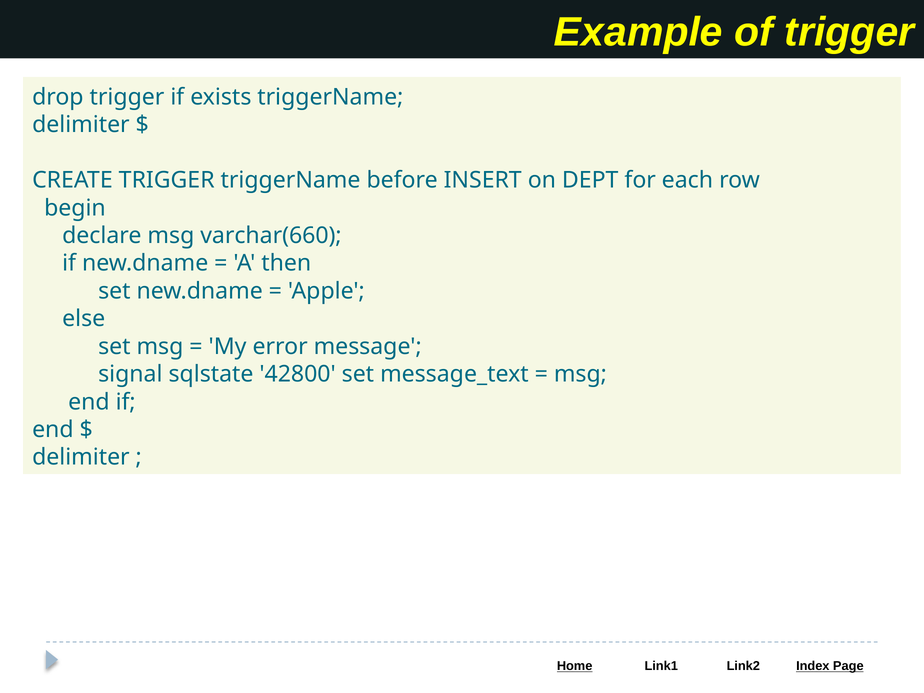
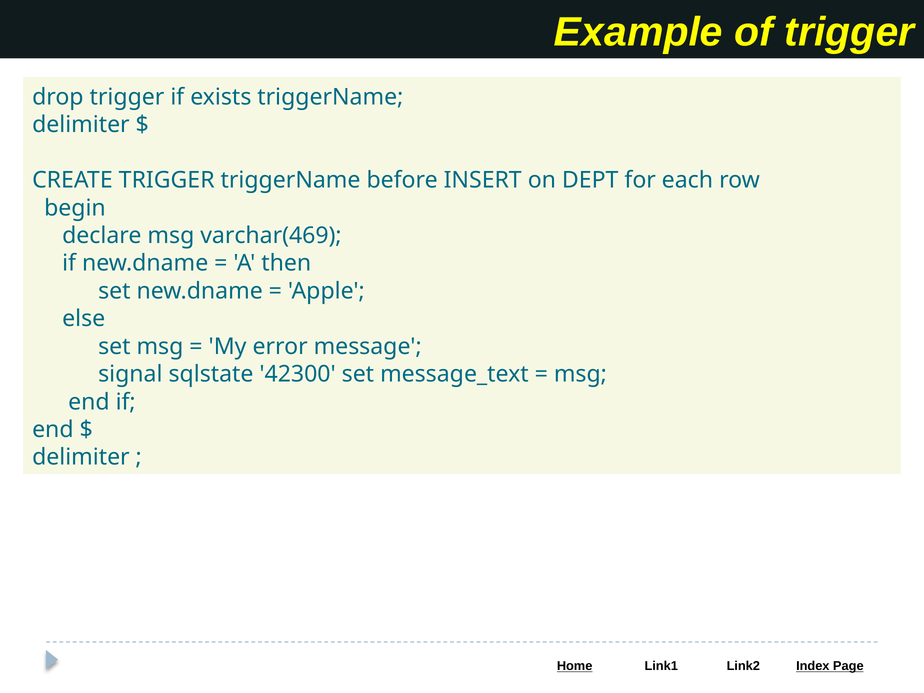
varchar(660: varchar(660 -> varchar(469
42800: 42800 -> 42300
